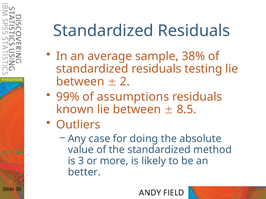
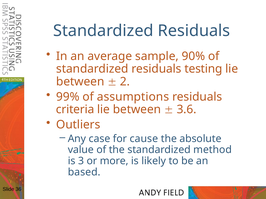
38%: 38% -> 90%
known: known -> criteria
8.5: 8.5 -> 3.6
doing: doing -> cause
better: better -> based
